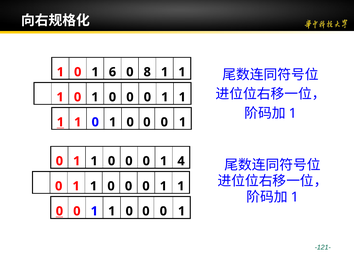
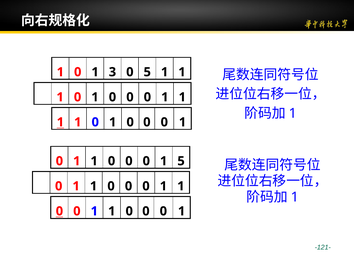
6: 6 -> 3
0 8: 8 -> 5
1 4: 4 -> 5
